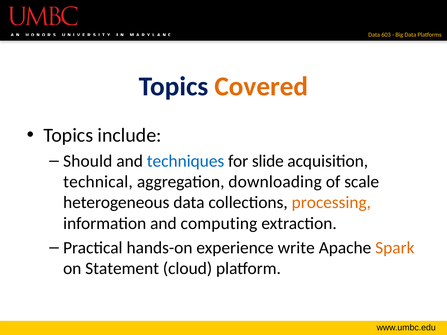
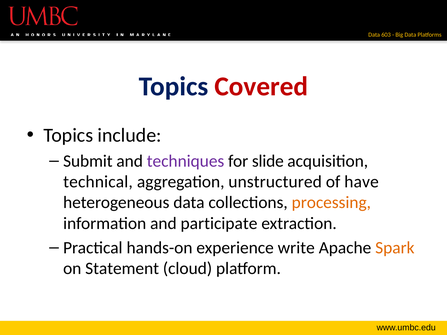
Covered colour: orange -> red
Should: Should -> Submit
techniques colour: blue -> purple
downloading: downloading -> unstructured
scale: scale -> have
computing: computing -> participate
